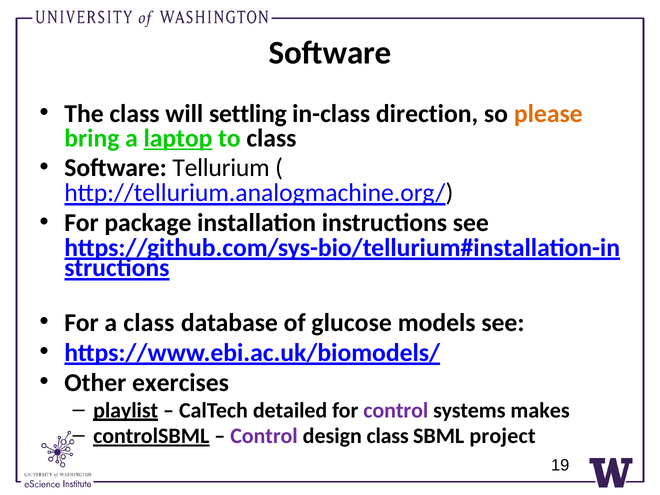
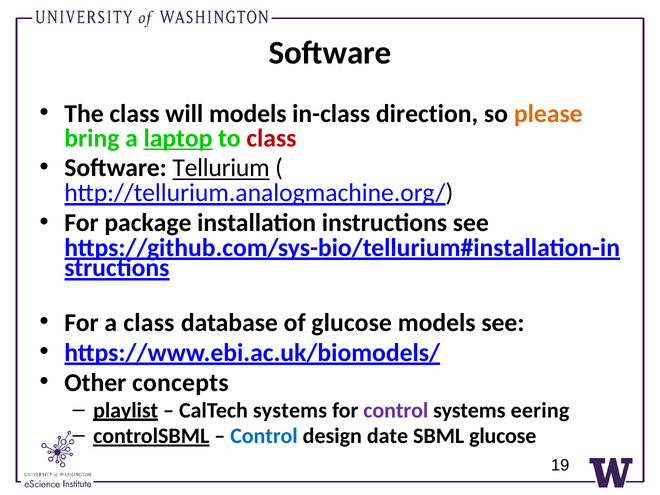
will settling: settling -> models
class at (271, 138) colour: black -> red
Tellurium underline: none -> present
exercises: exercises -> concepts
CalTech detailed: detailed -> systems
makes: makes -> eering
Control at (264, 436) colour: purple -> blue
design class: class -> date
SBML project: project -> glucose
